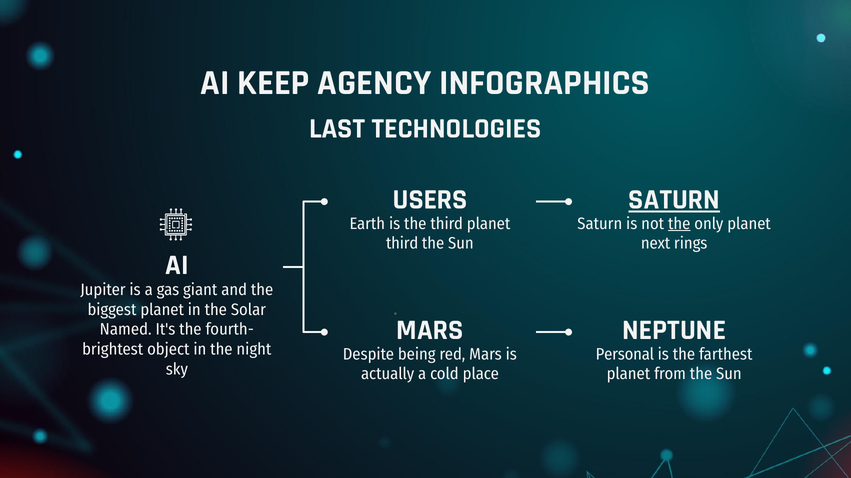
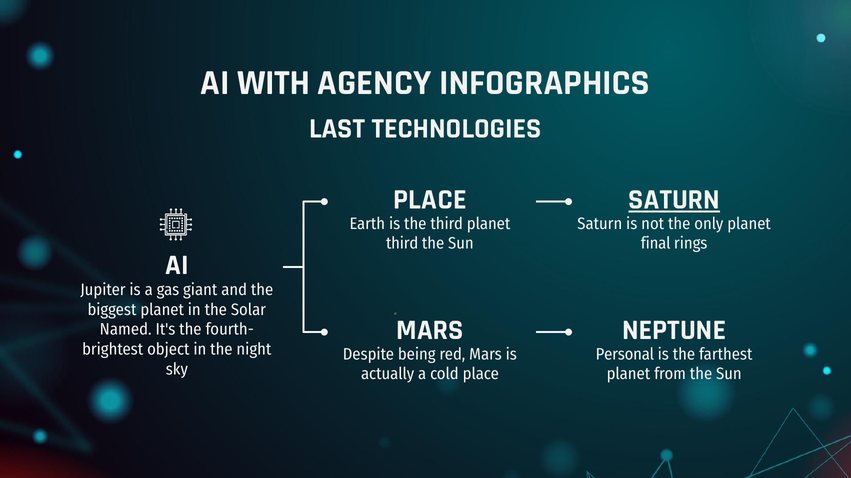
KEEP: KEEP -> WITH
USERS at (430, 200): USERS -> PLACE
the at (679, 224) underline: present -> none
next: next -> final
